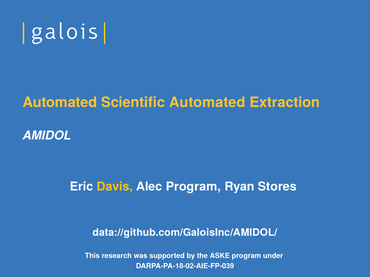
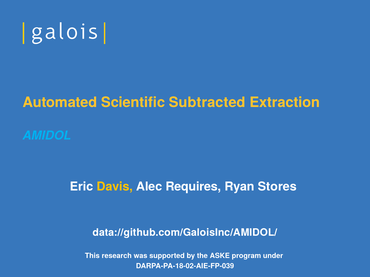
Scientific Automated: Automated -> Subtracted
AMIDOL colour: white -> light blue
Alec Program: Program -> Requires
